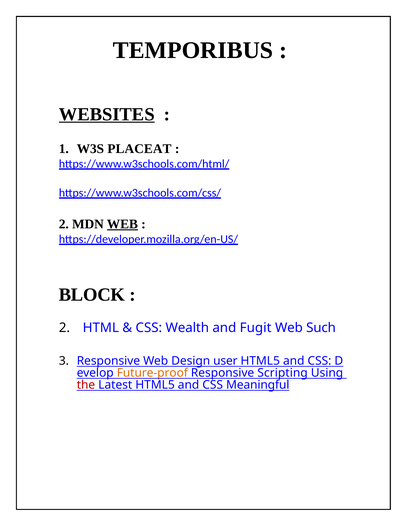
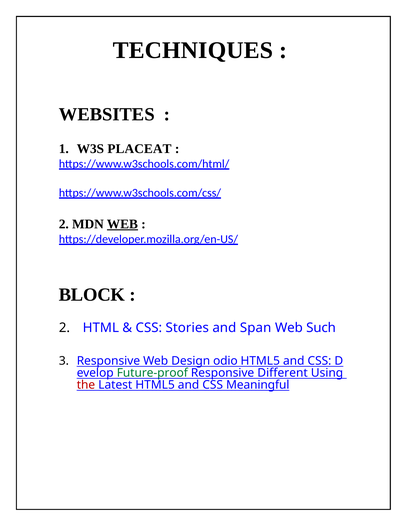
TEMPORIBUS: TEMPORIBUS -> TECHNIQUES
WEBSITES underline: present -> none
Wealth: Wealth -> Stories
Fugit: Fugit -> Span
user: user -> odio
Future-proof colour: orange -> green
Scripting: Scripting -> Different
